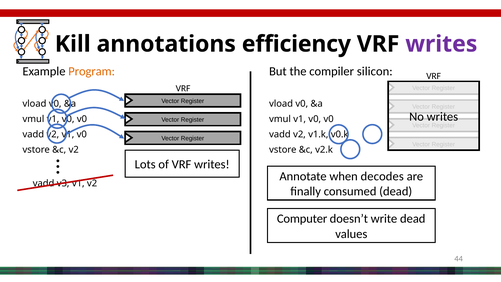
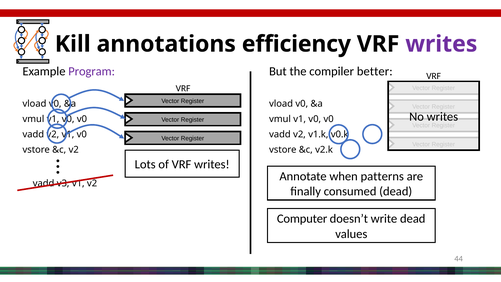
Program colour: orange -> purple
silicon: silicon -> better
decodes: decodes -> patterns
